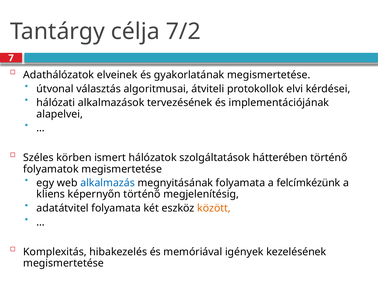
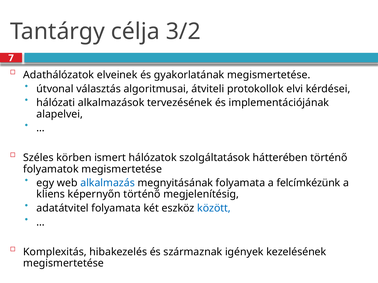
7/2: 7/2 -> 3/2
között colour: orange -> blue
memóriával: memóriával -> származnak
